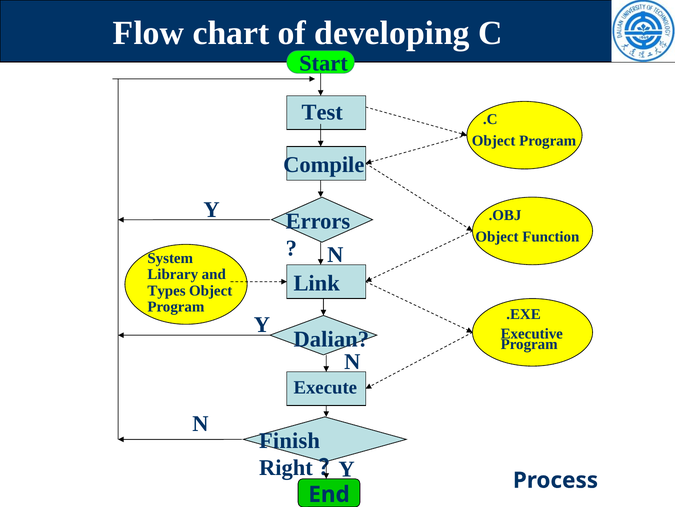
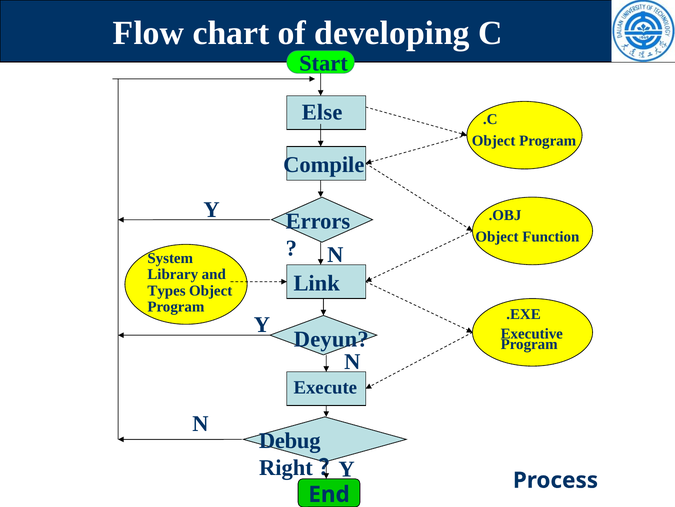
Test: Test -> Else
Dalian: Dalian -> Deyun
Finish: Finish -> Debug
